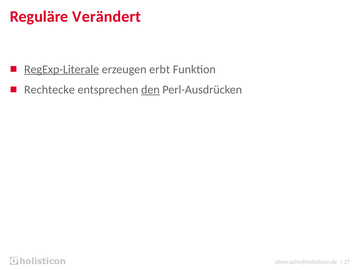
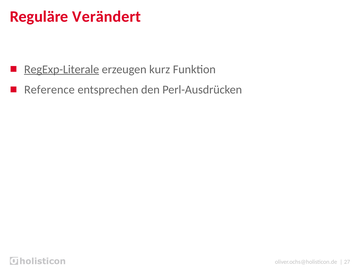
erbt: erbt -> kurz
Rechtecke: Rechtecke -> Reference
den underline: present -> none
